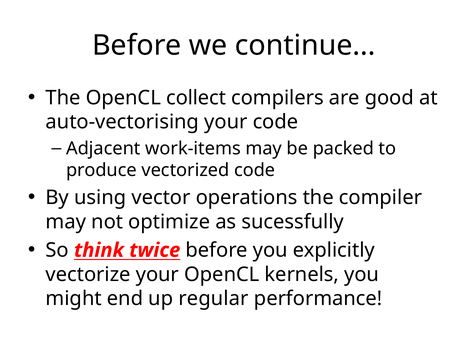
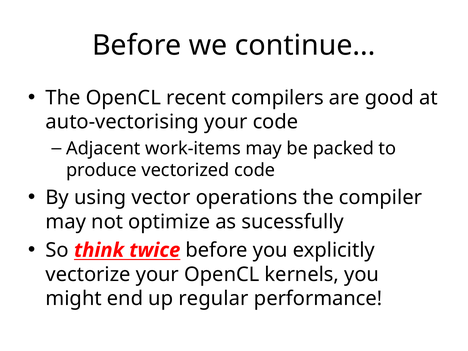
collect: collect -> recent
